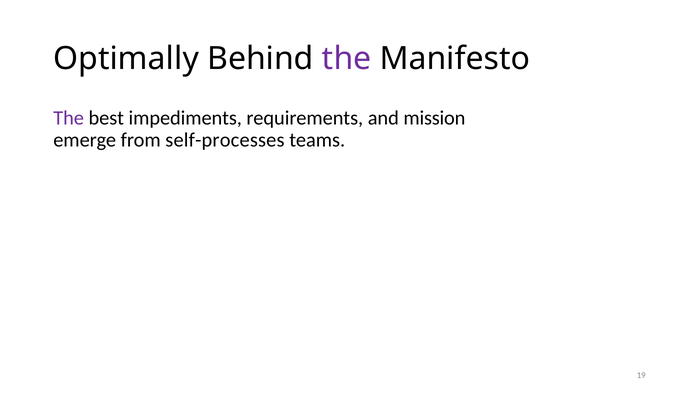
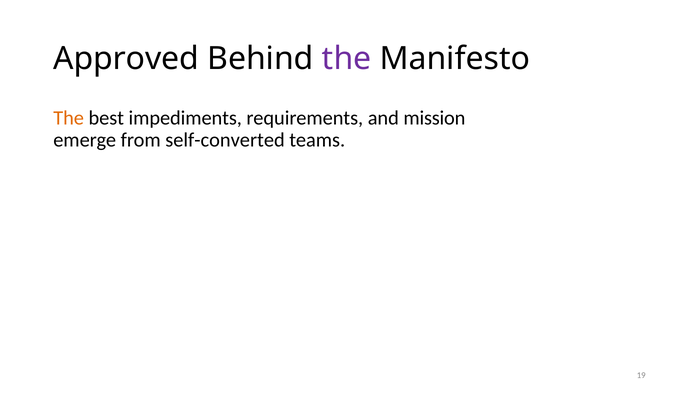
Optimally: Optimally -> Approved
The at (69, 118) colour: purple -> orange
self-processes: self-processes -> self-converted
